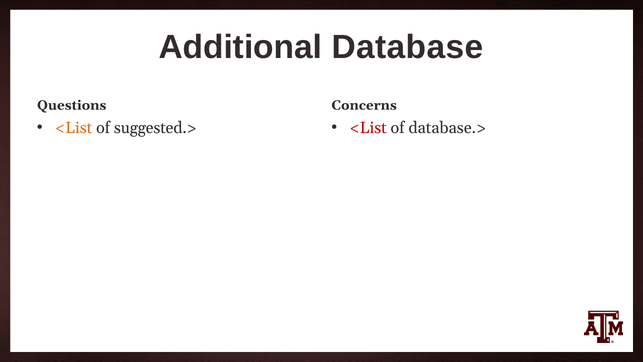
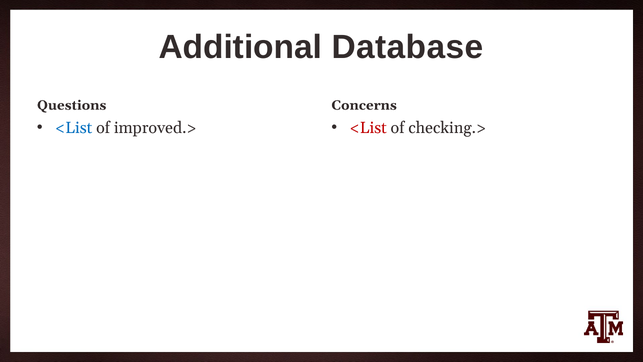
<List at (74, 128) colour: orange -> blue
suggested.>: suggested.> -> improved.>
database.>: database.> -> checking.>
